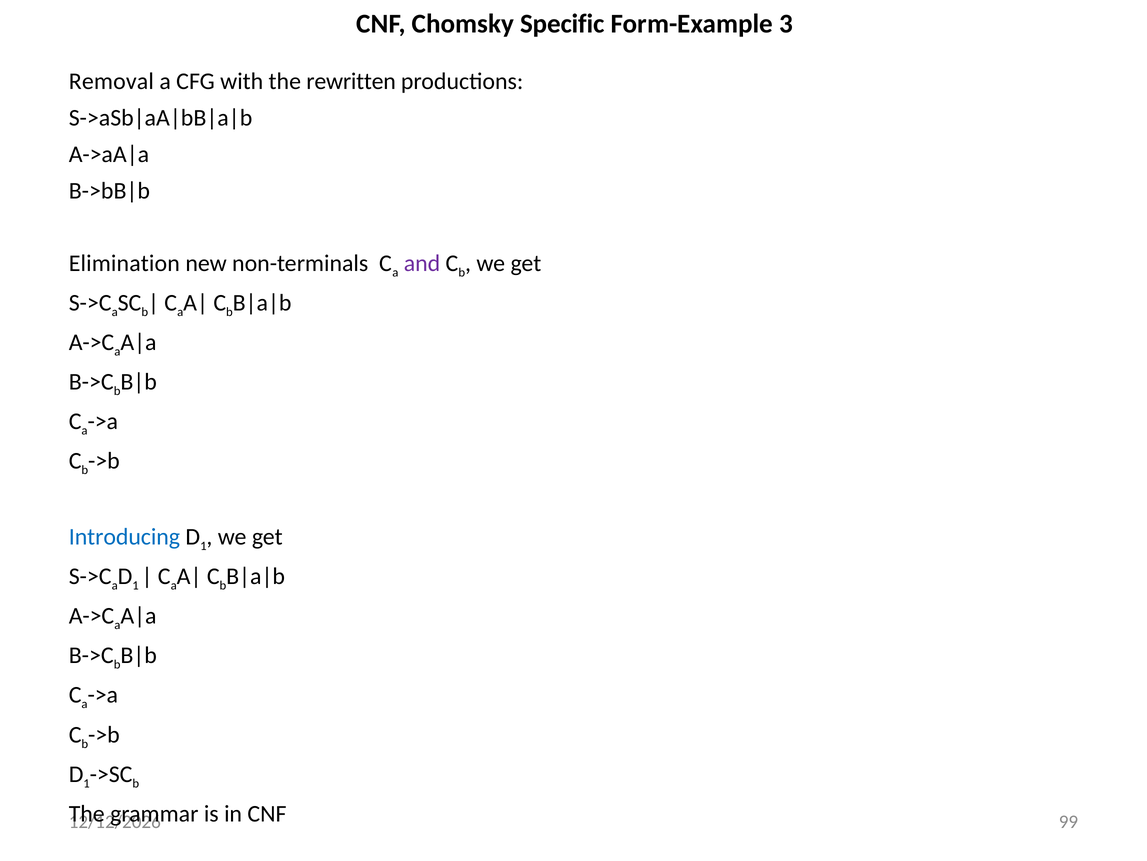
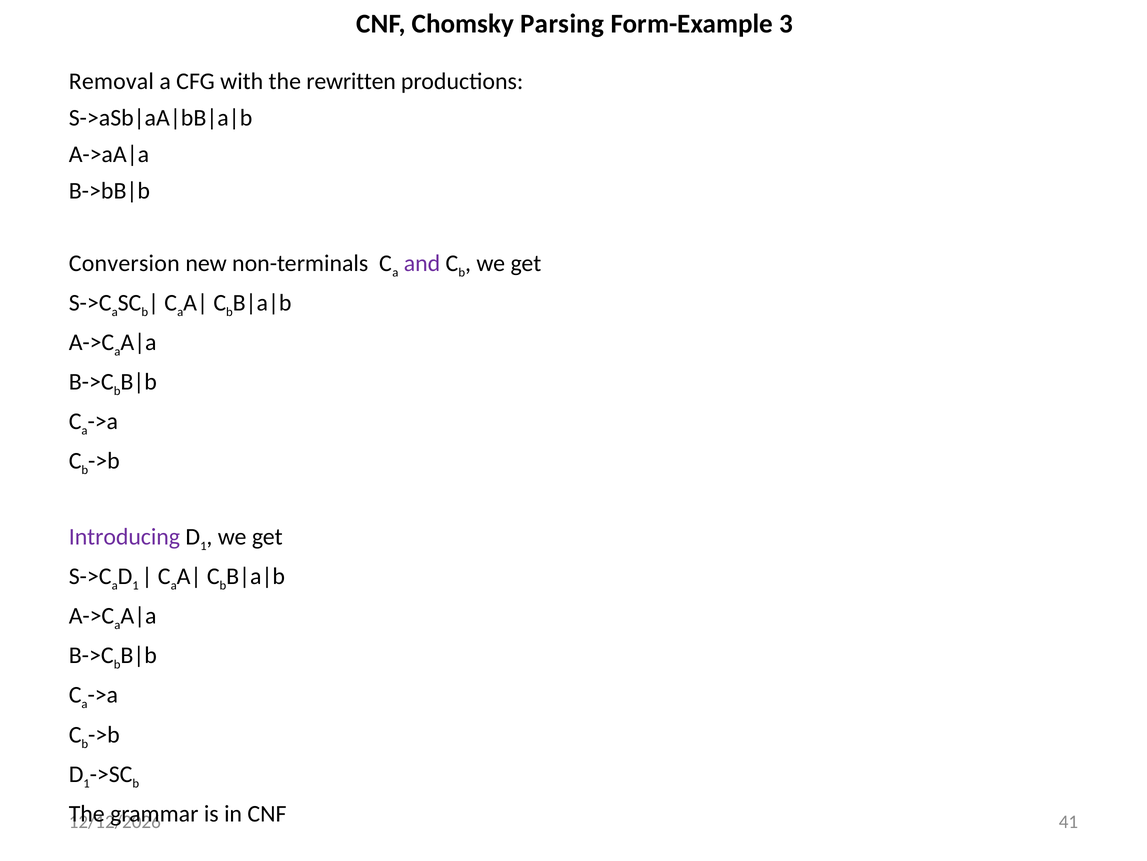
Specific: Specific -> Parsing
Elimination: Elimination -> Conversion
Introducing colour: blue -> purple
99: 99 -> 41
